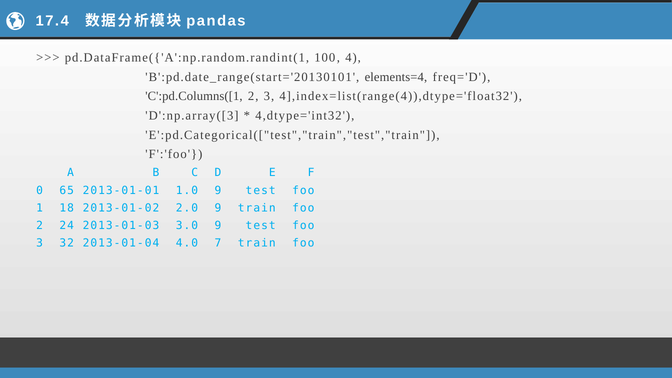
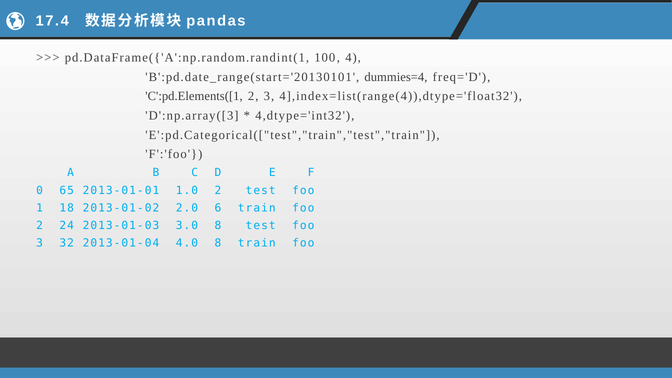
elements=4: elements=4 -> dummies=4
C':pd.Columns([1: C':pd.Columns([1 -> C':pd.Elements([1
1.0 9: 9 -> 2
2.0 9: 9 -> 6
3.0 9: 9 -> 8
4.0 7: 7 -> 8
